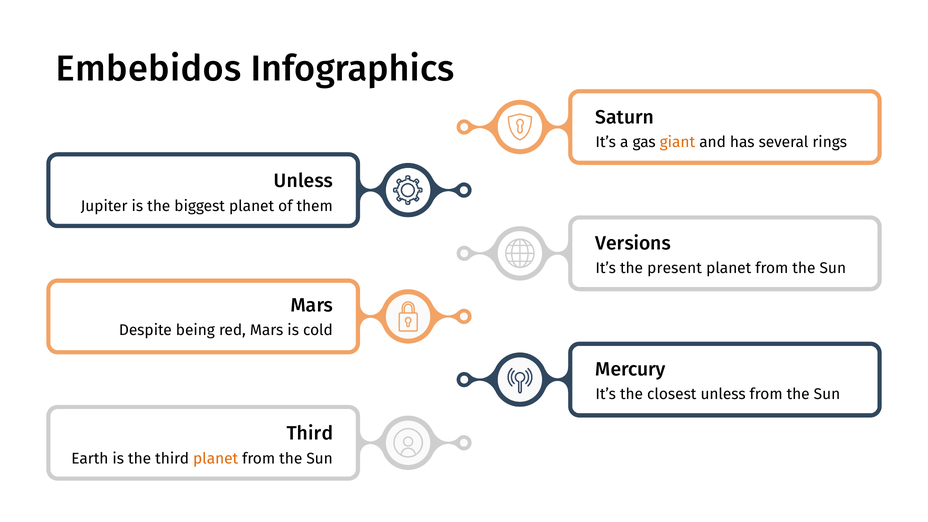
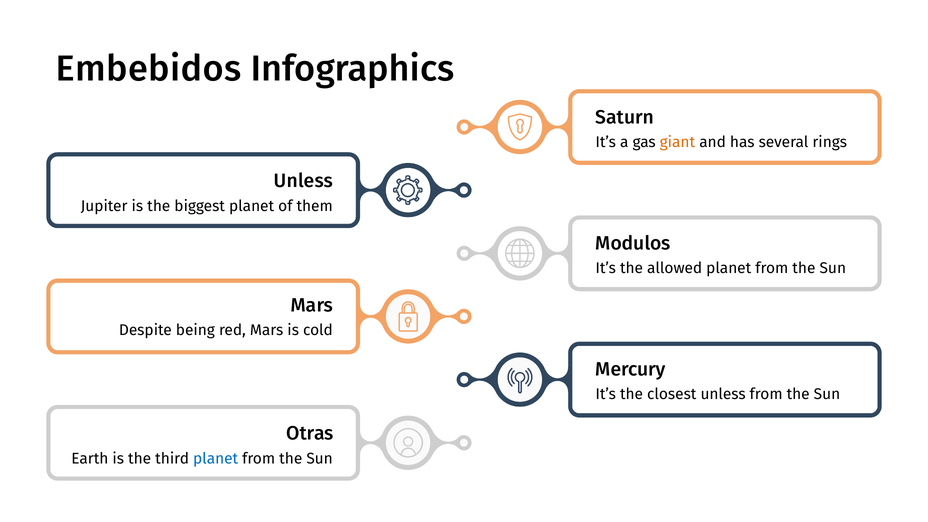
Versions: Versions -> Modulos
present: present -> allowed
Third at (310, 433): Third -> Otras
planet at (216, 458) colour: orange -> blue
